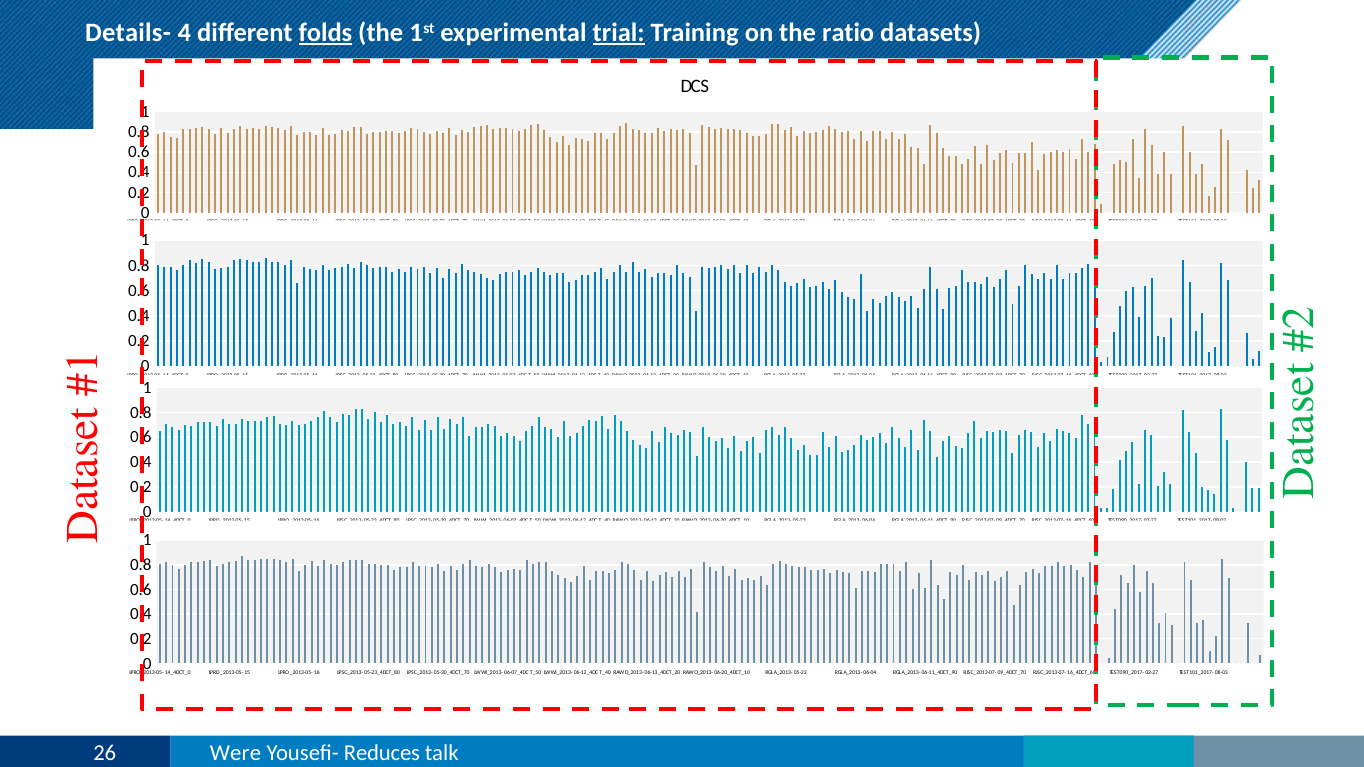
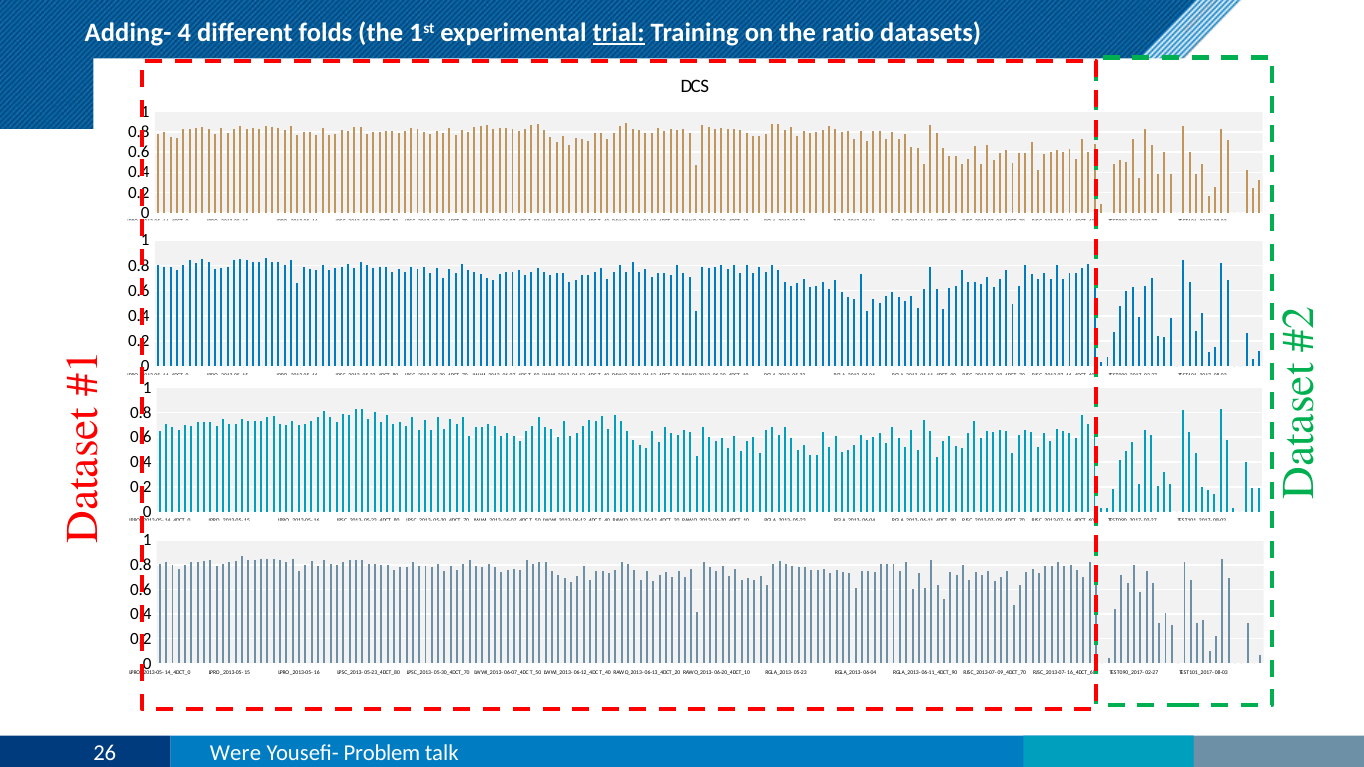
Details-: Details- -> Adding-
folds underline: present -> none
Reduces: Reduces -> Problem
